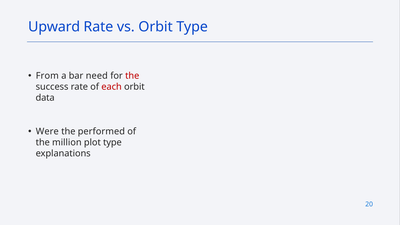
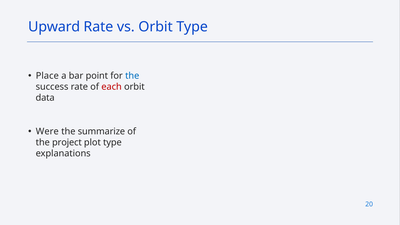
From: From -> Place
need: need -> point
the at (132, 76) colour: red -> blue
performed: performed -> summarize
million: million -> project
